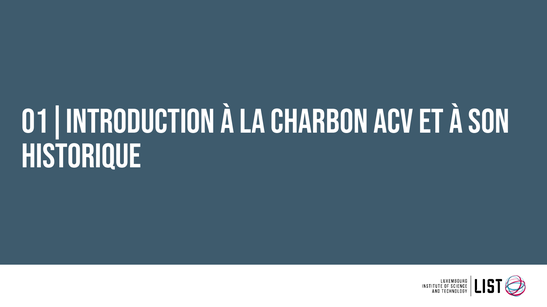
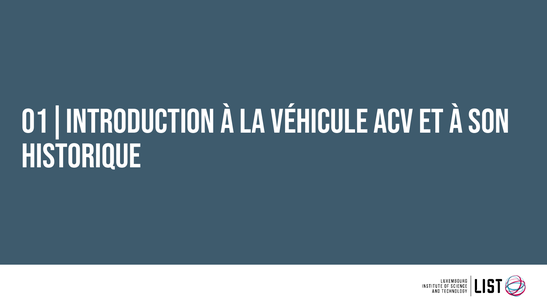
charbon: charbon -> véhicule
